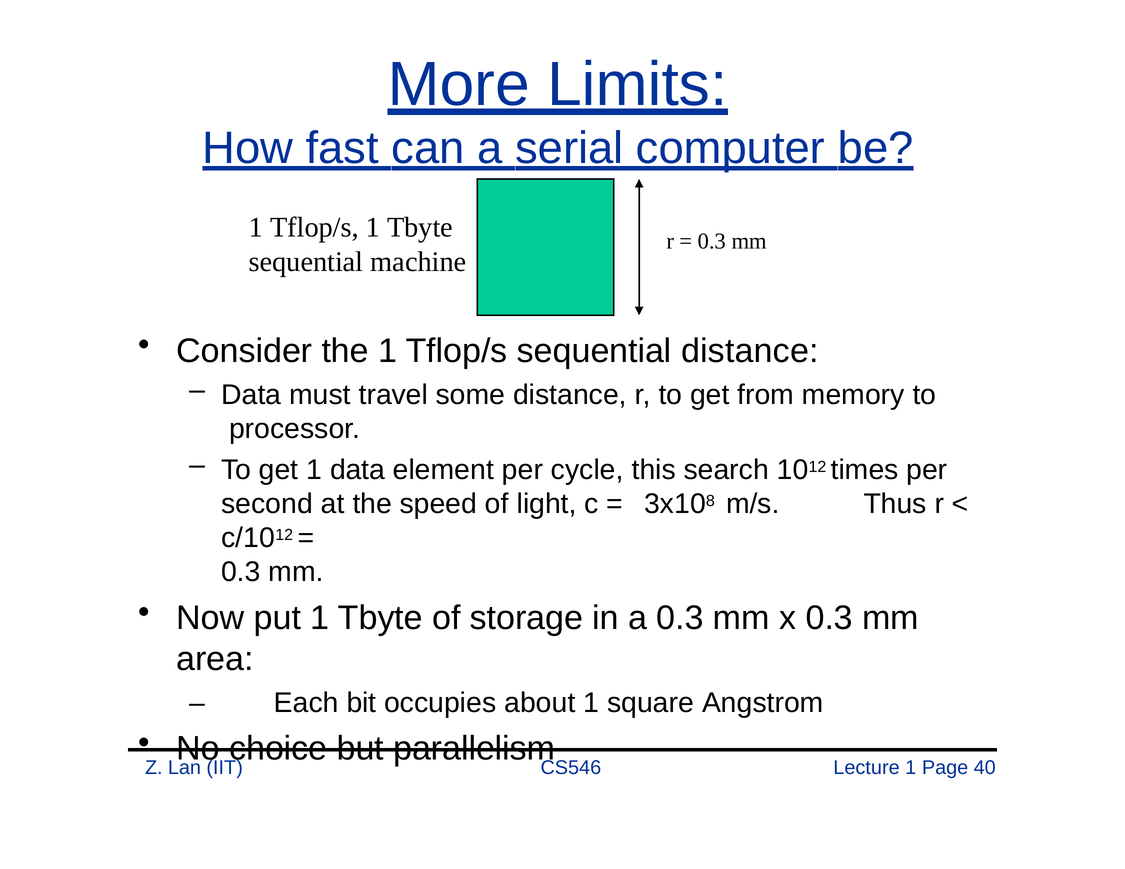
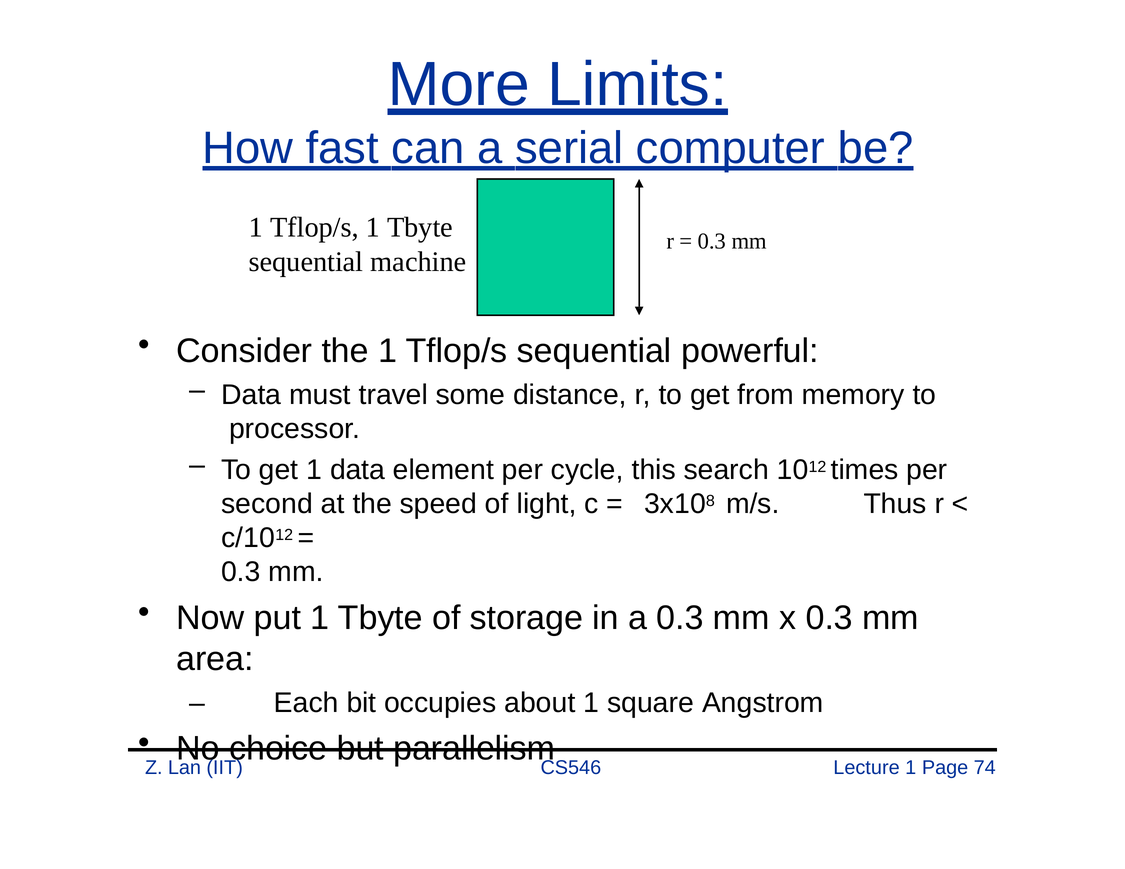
sequential distance: distance -> powerful
40: 40 -> 74
